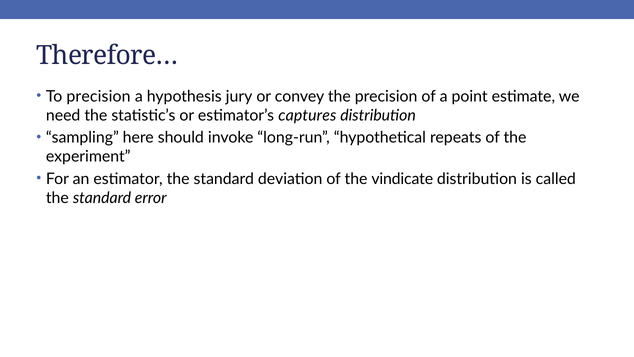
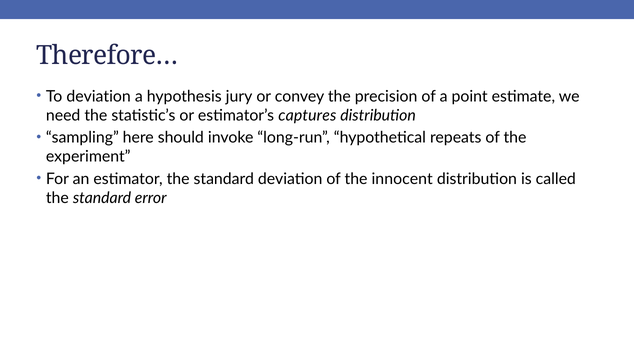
To precision: precision -> deviation
vindicate: vindicate -> innocent
